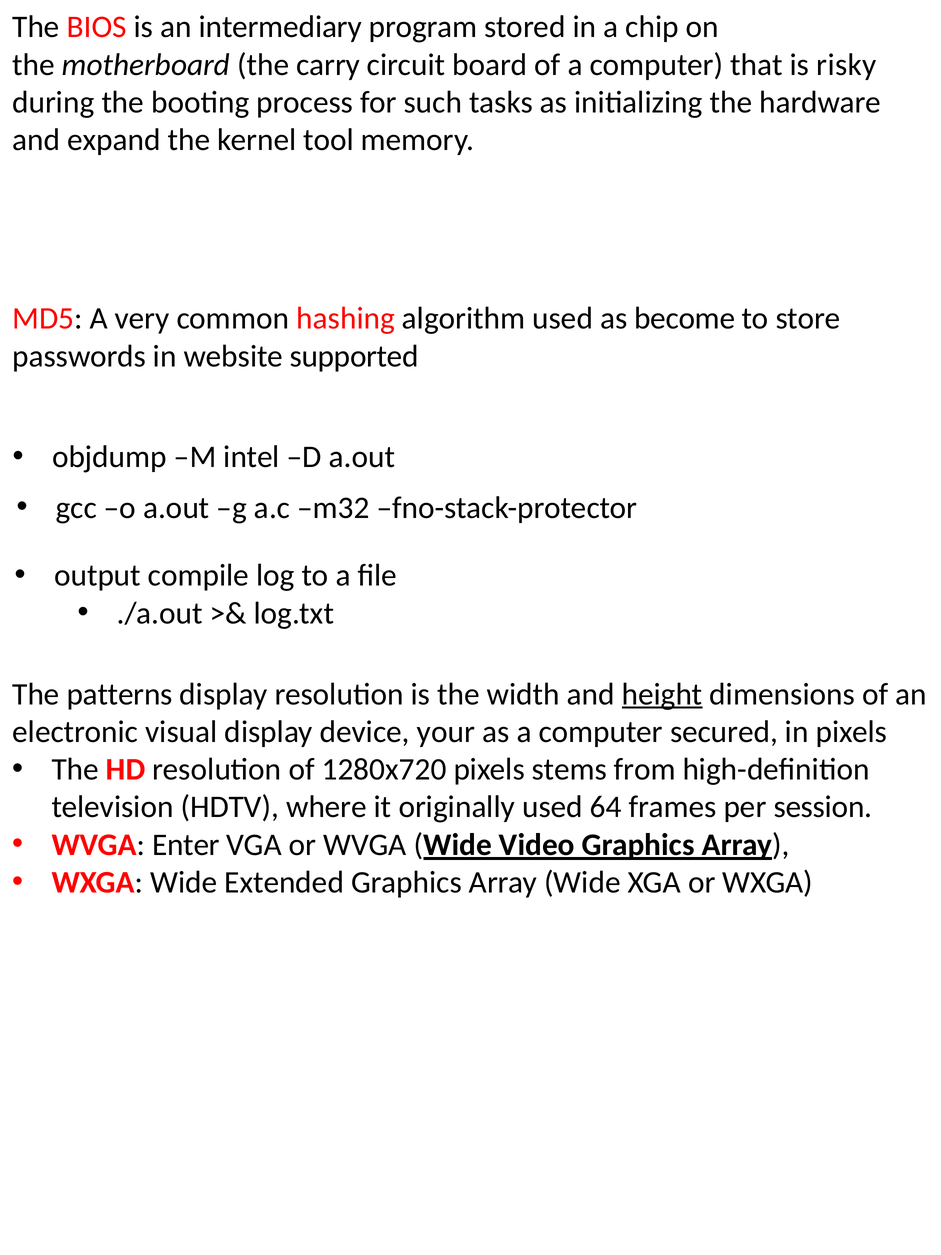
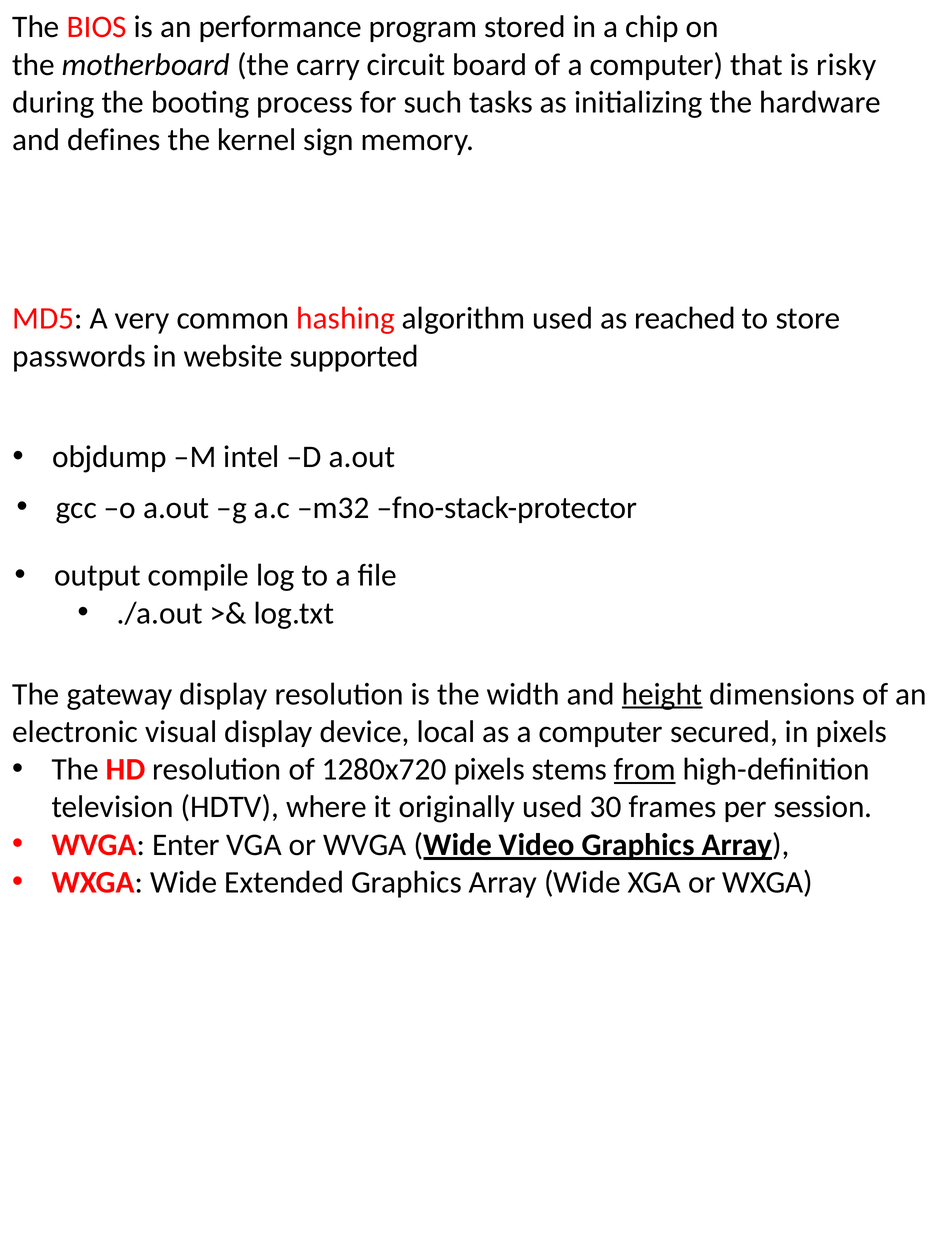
intermediary: intermediary -> performance
expand: expand -> defines
tool: tool -> sign
become: become -> reached
patterns: patterns -> gateway
your: your -> local
from underline: none -> present
64: 64 -> 30
